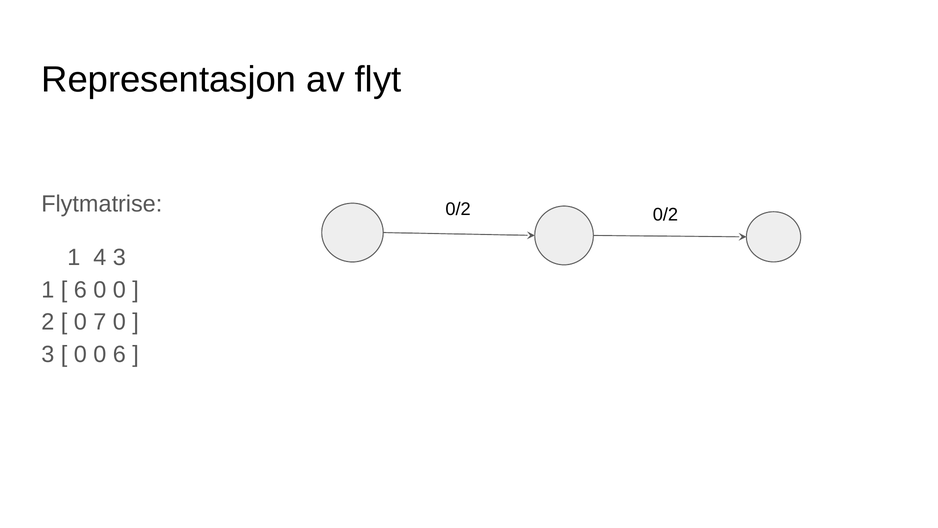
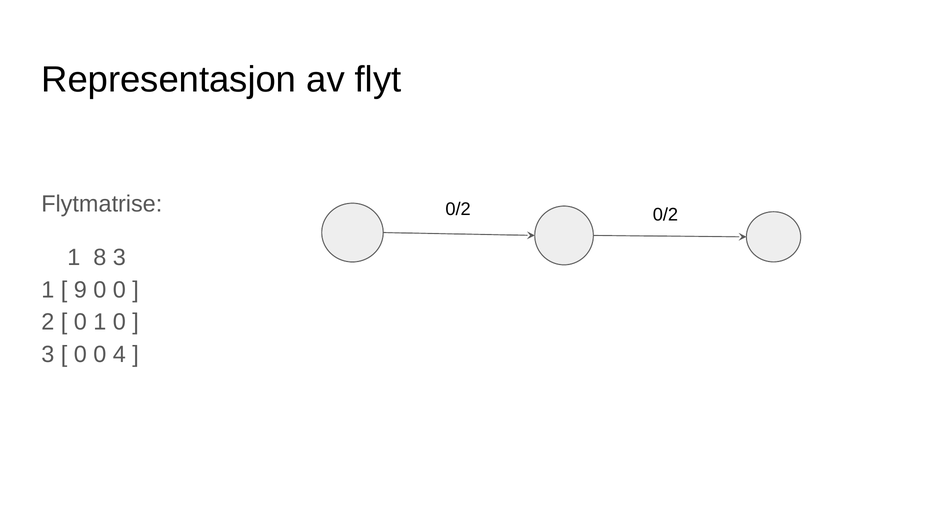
4: 4 -> 8
6 at (80, 290): 6 -> 9
0 7: 7 -> 1
0 6: 6 -> 4
